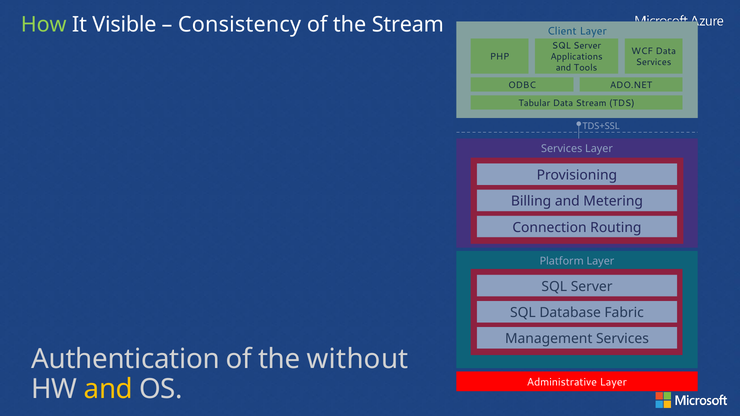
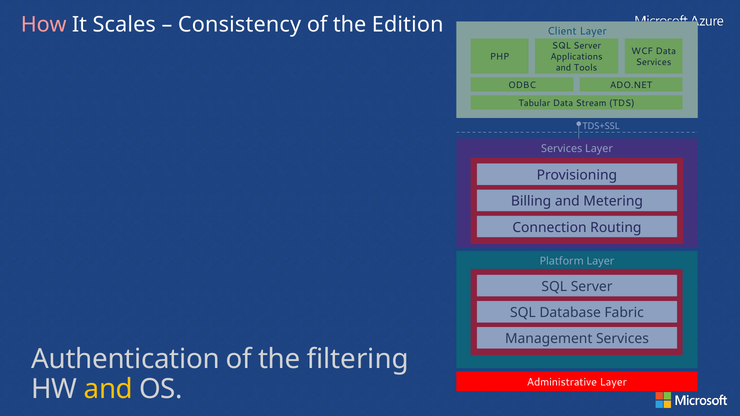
How colour: light green -> pink
Visible: Visible -> Scales
the Stream: Stream -> Edition
without: without -> filtering
